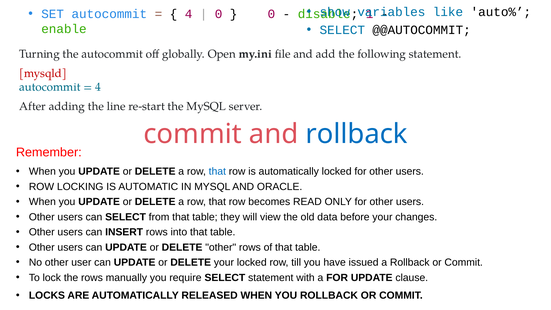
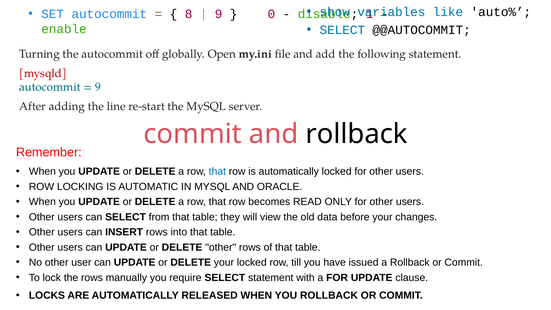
4 at (189, 14): 4 -> 8
0 at (219, 14): 0 -> 9
4 at (98, 87): 4 -> 9
rollback at (357, 134) colour: blue -> black
